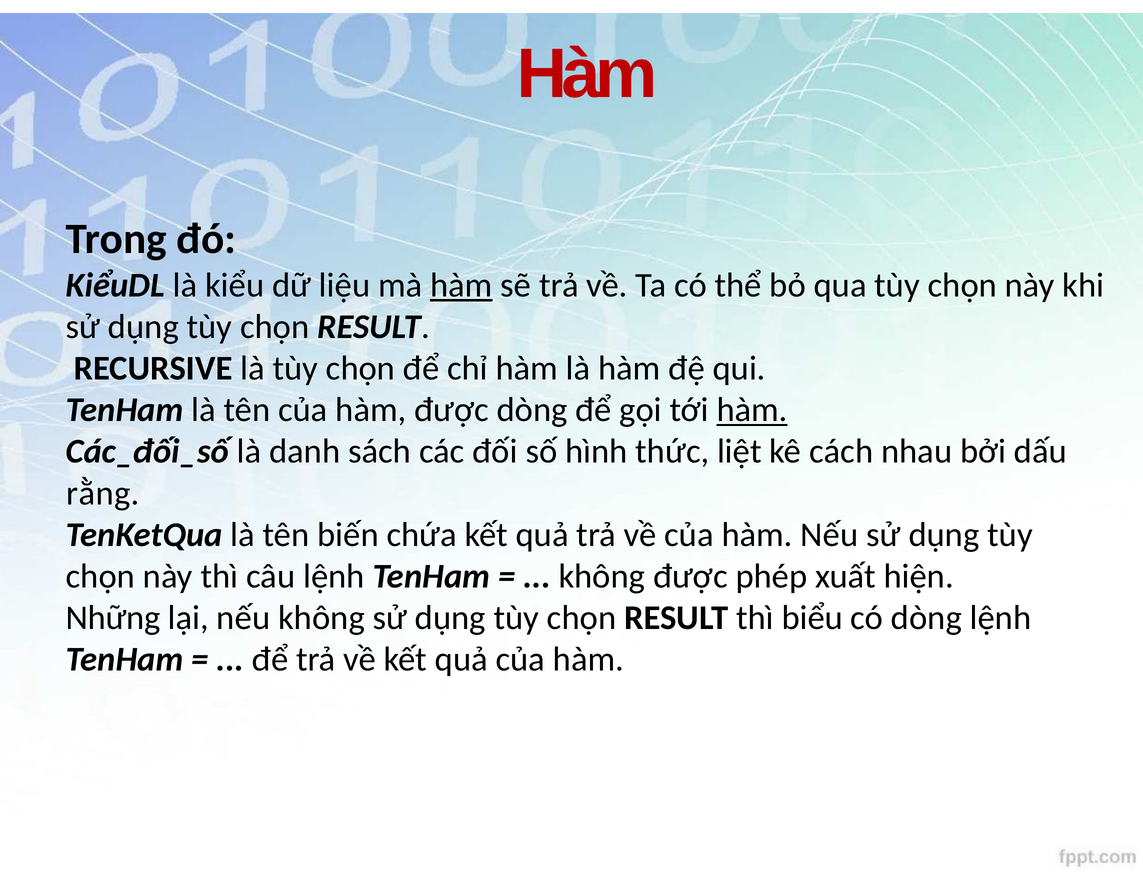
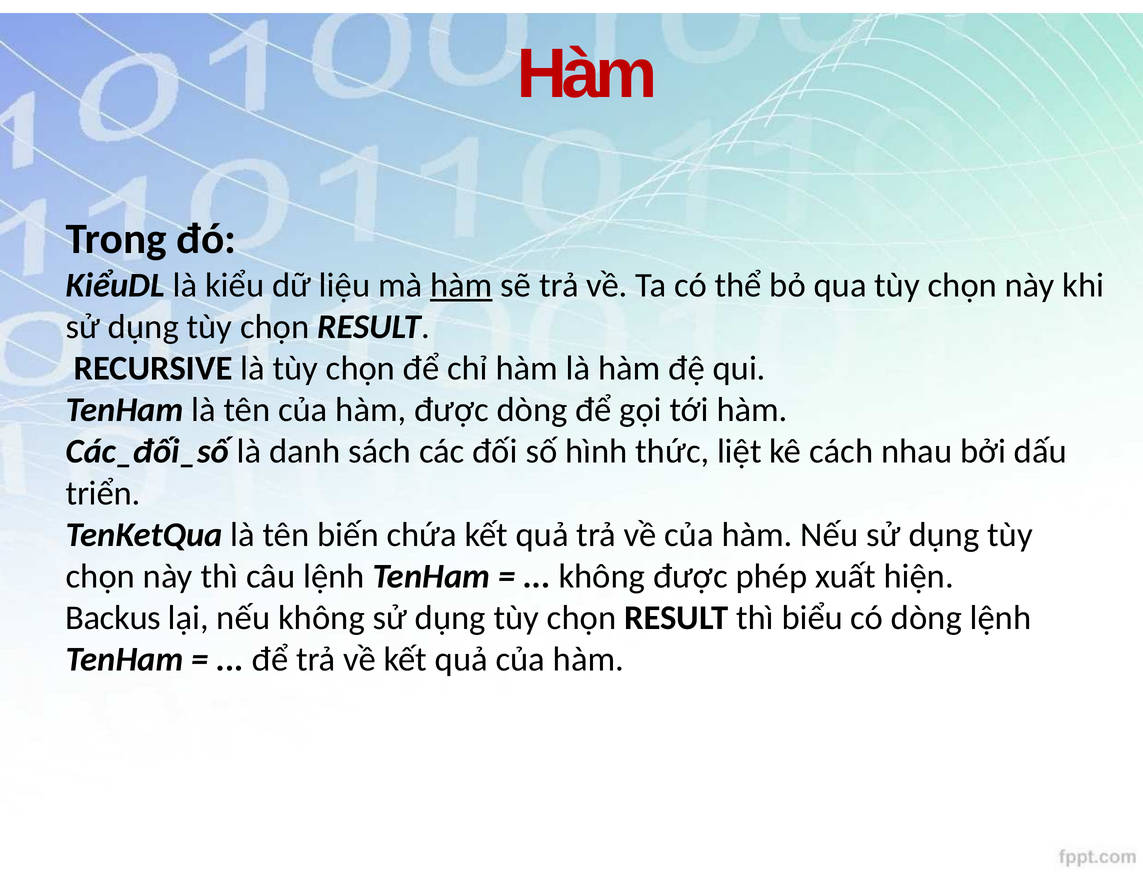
hàm at (752, 410) underline: present -> none
rằng: rằng -> triển
Những: Những -> Backus
